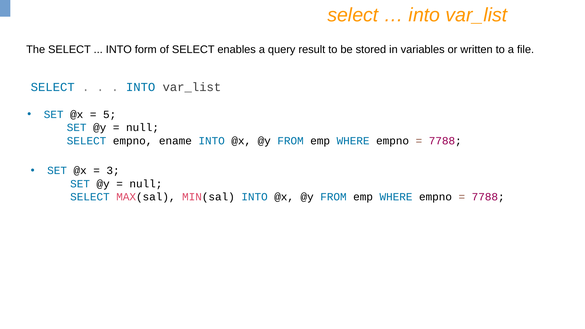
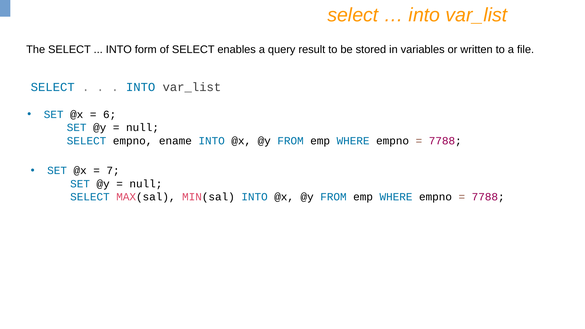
5: 5 -> 6
3: 3 -> 7
